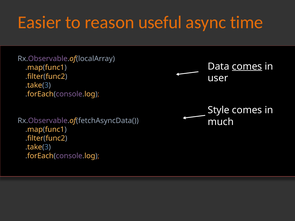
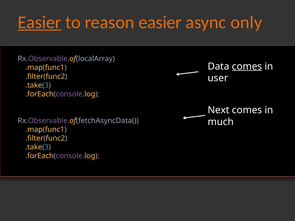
Easier at (39, 22) underline: none -> present
reason useful: useful -> easier
time: time -> only
Style: Style -> Next
